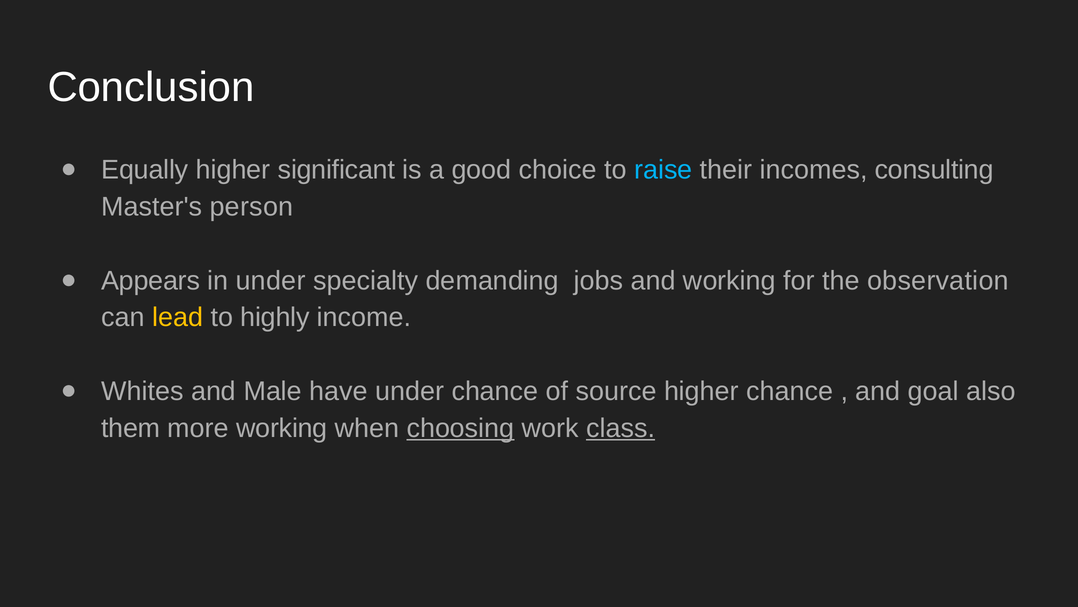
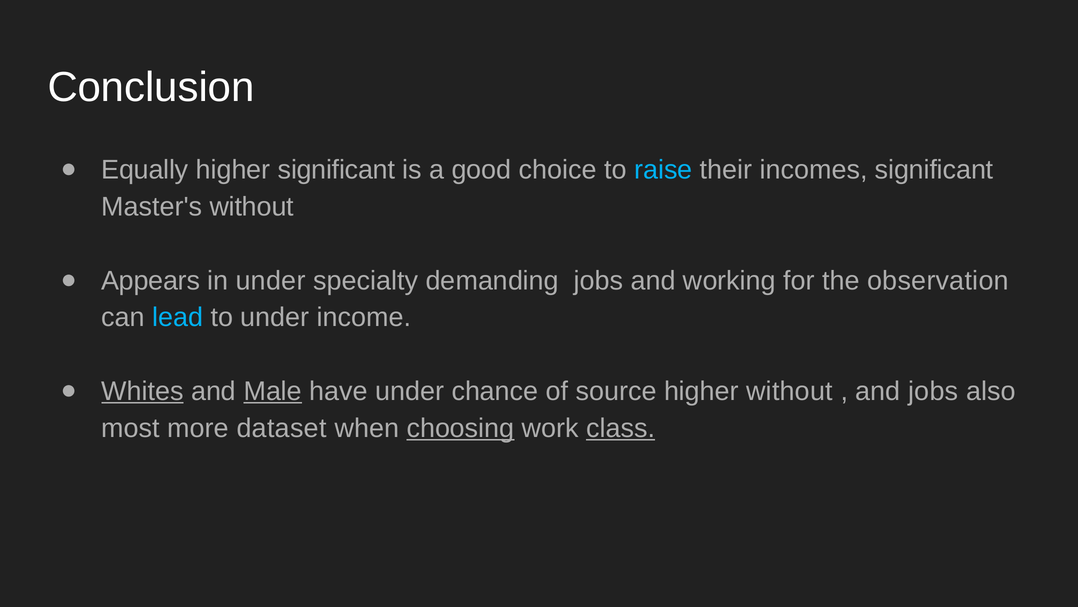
incomes consulting: consulting -> significant
Master's person: person -> without
lead colour: yellow -> light blue
to highly: highly -> under
Whites underline: none -> present
Male underline: none -> present
higher chance: chance -> without
and goal: goal -> jobs
them: them -> most
more working: working -> dataset
